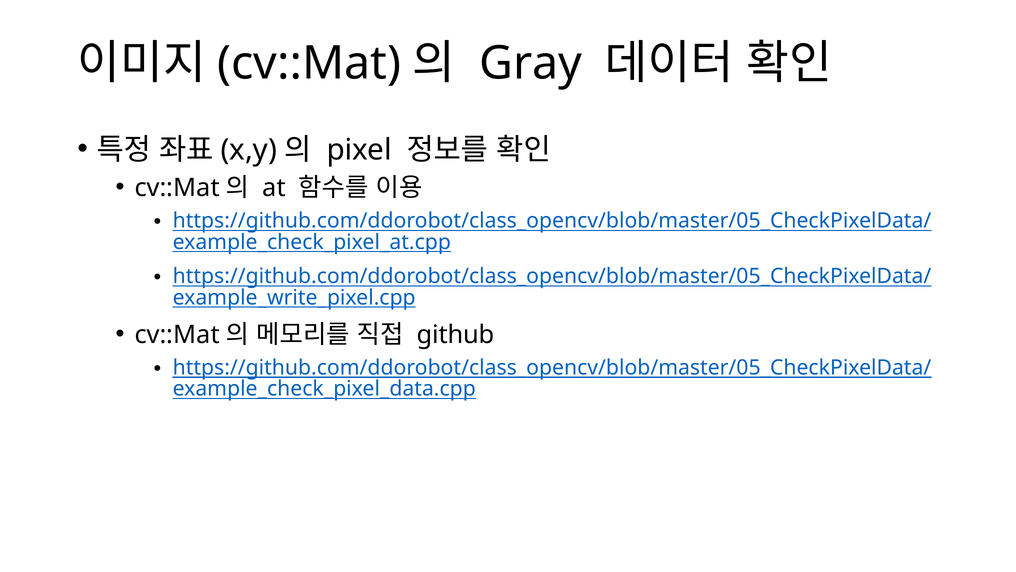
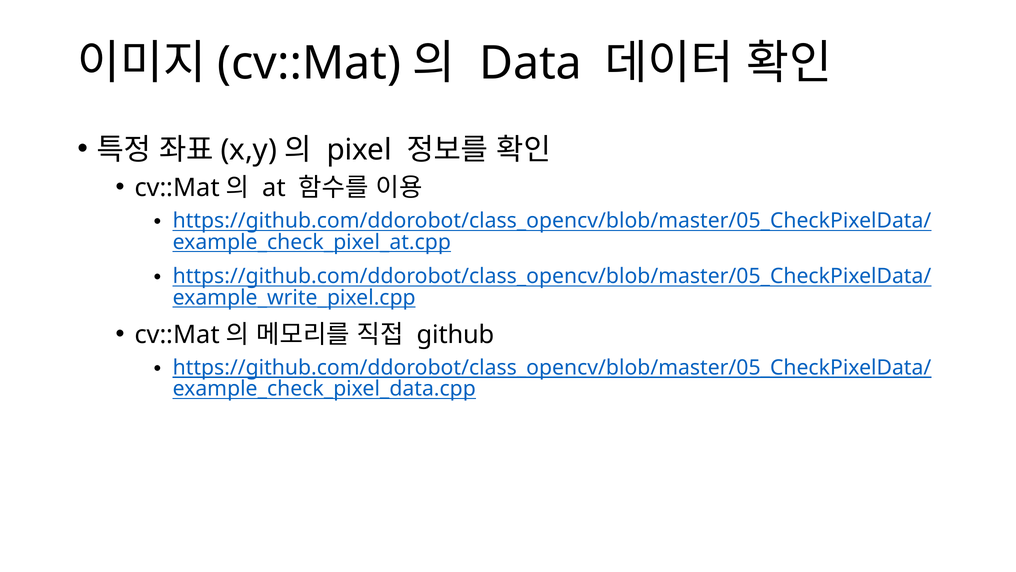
Gray: Gray -> Data
